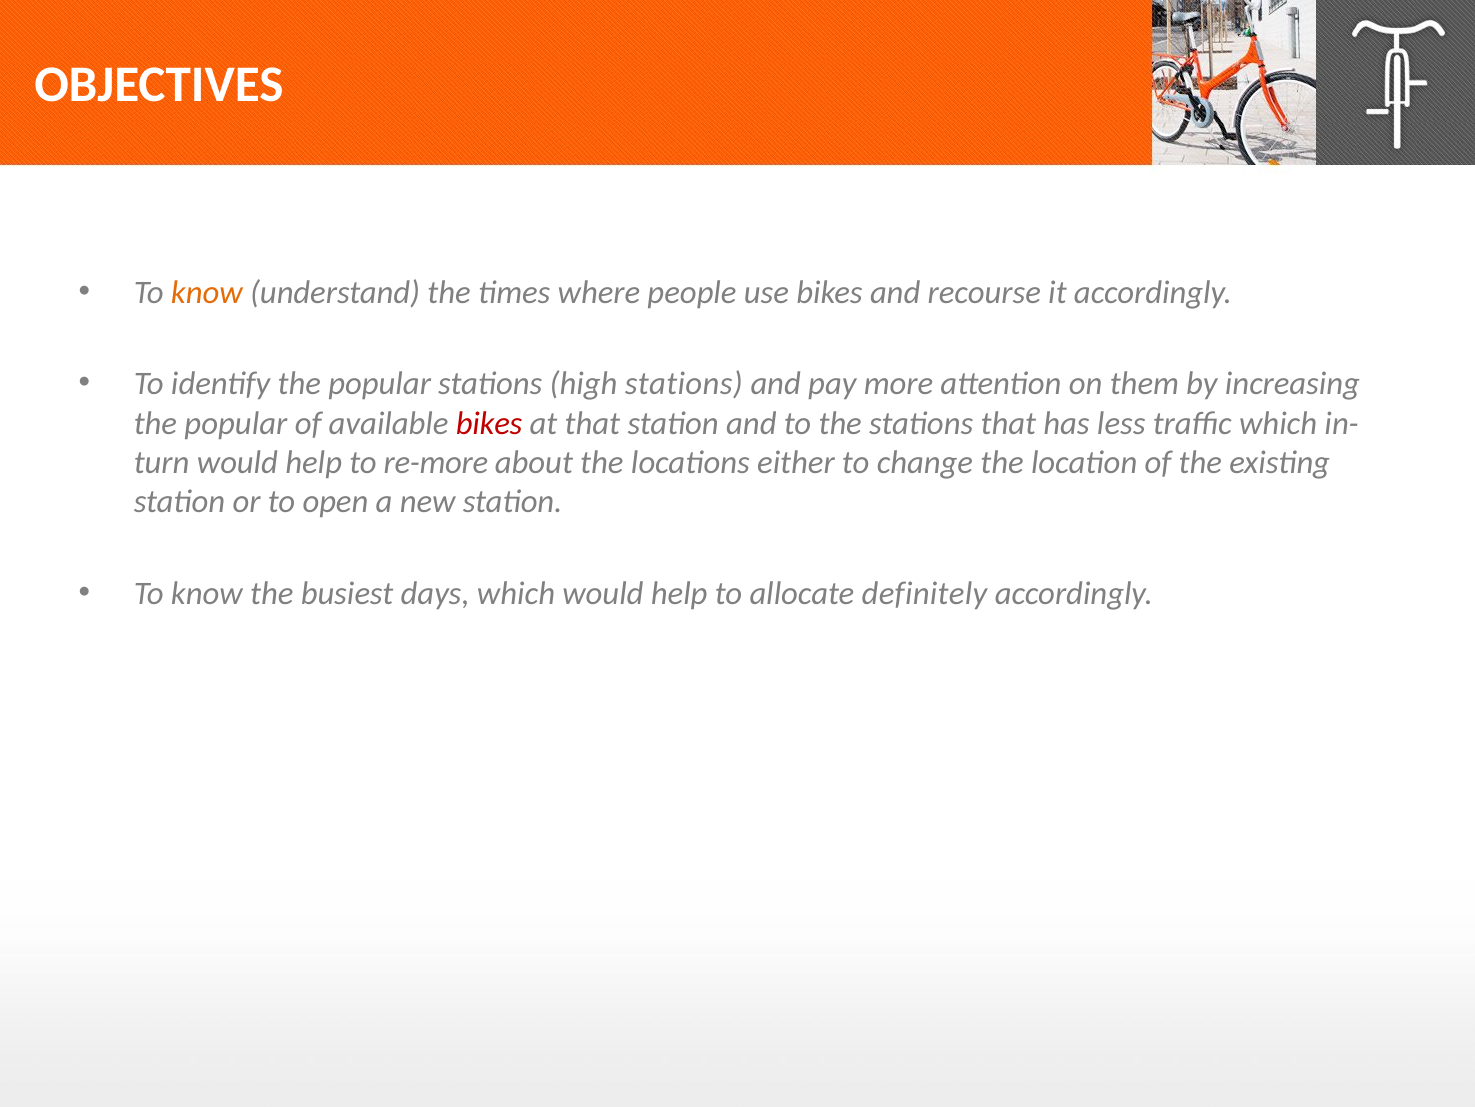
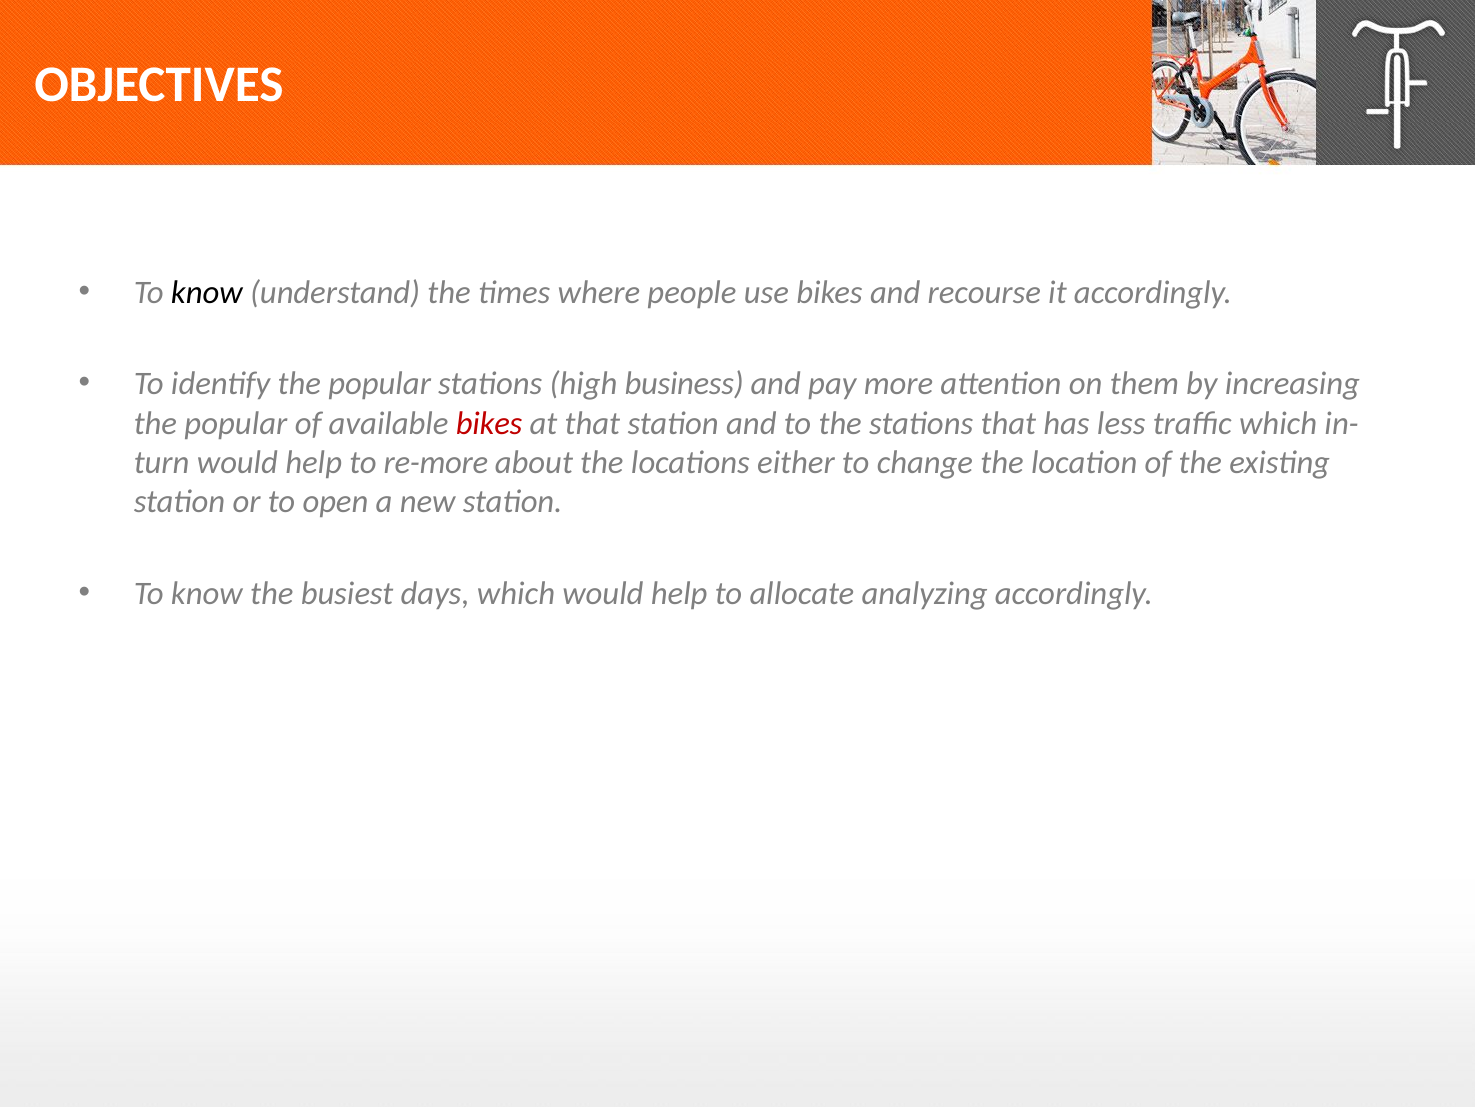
know at (207, 292) colour: orange -> black
high stations: stations -> business
definitely: definitely -> analyzing
